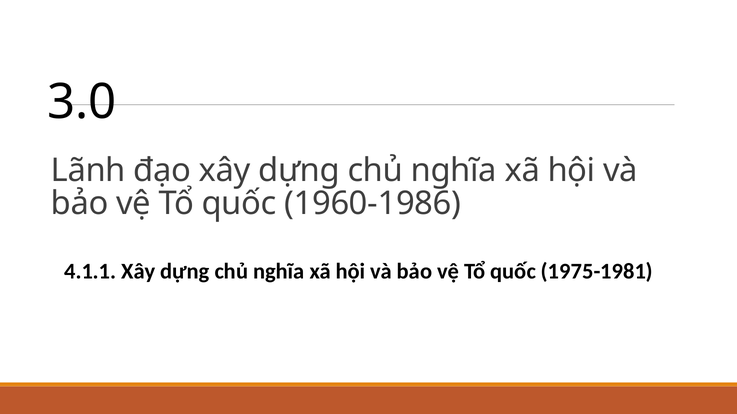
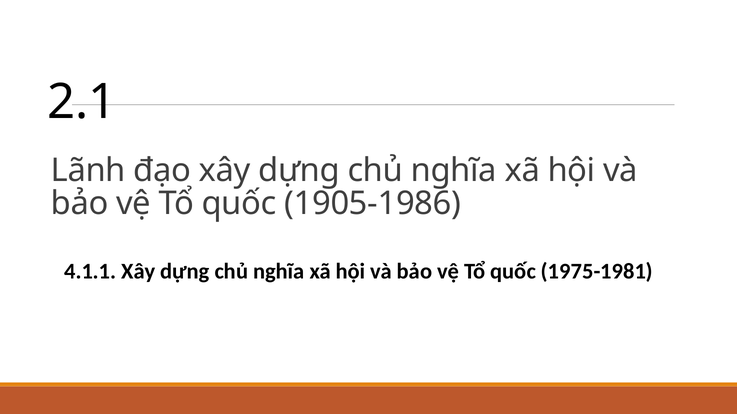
3.0: 3.0 -> 2.1
1960-1986: 1960-1986 -> 1905-1986
